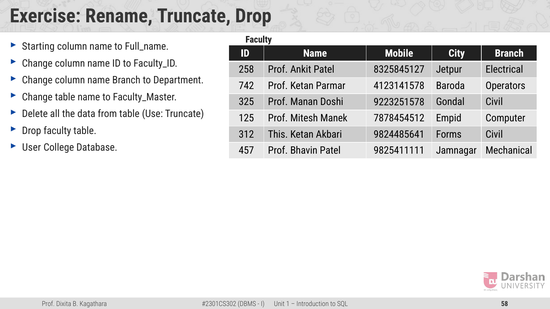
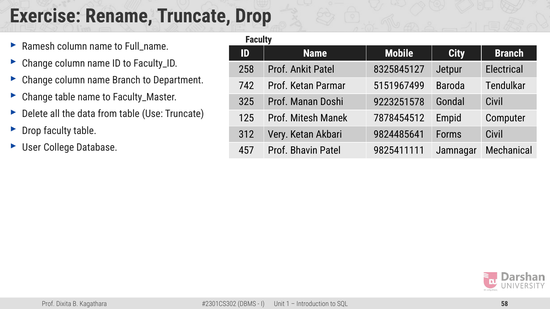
Starting: Starting -> Ramesh
4123141578: 4123141578 -> 5151967499
Operators: Operators -> Tendulkar
This: This -> Very
